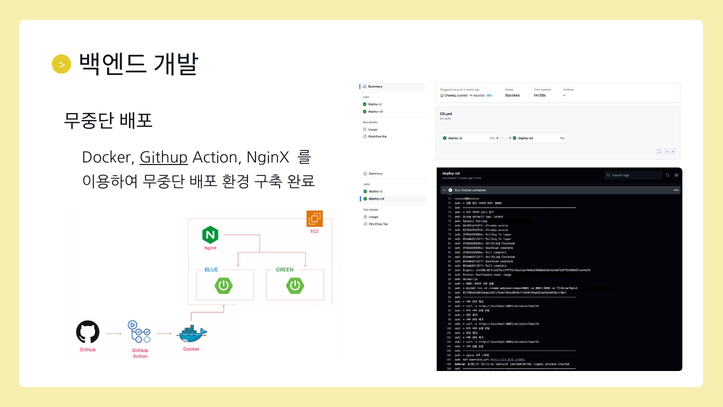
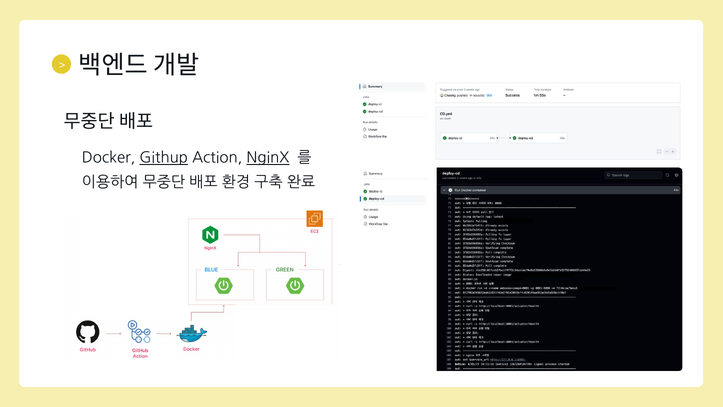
NginX underline: none -> present
